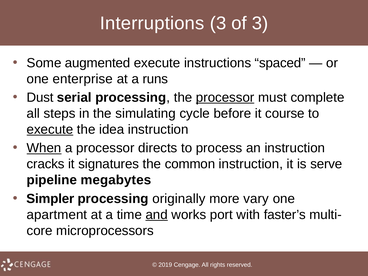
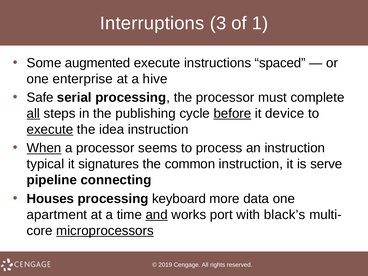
of 3: 3 -> 1
runs: runs -> hive
Dust: Dust -> Safe
processor at (225, 98) underline: present -> none
all at (33, 113) underline: none -> present
simulating: simulating -> publishing
before underline: none -> present
course: course -> device
directs: directs -> seems
cracks: cracks -> typical
megabytes: megabytes -> connecting
Simpler: Simpler -> Houses
originally: originally -> keyboard
vary: vary -> data
faster’s: faster’s -> black’s
microprocessors underline: none -> present
